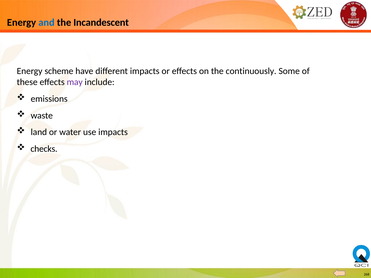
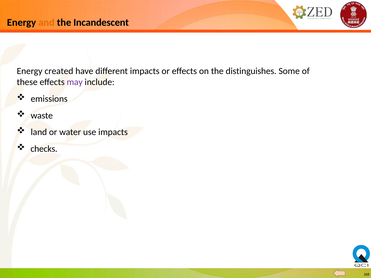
and colour: blue -> orange
scheme: scheme -> created
continuously: continuously -> distinguishes
